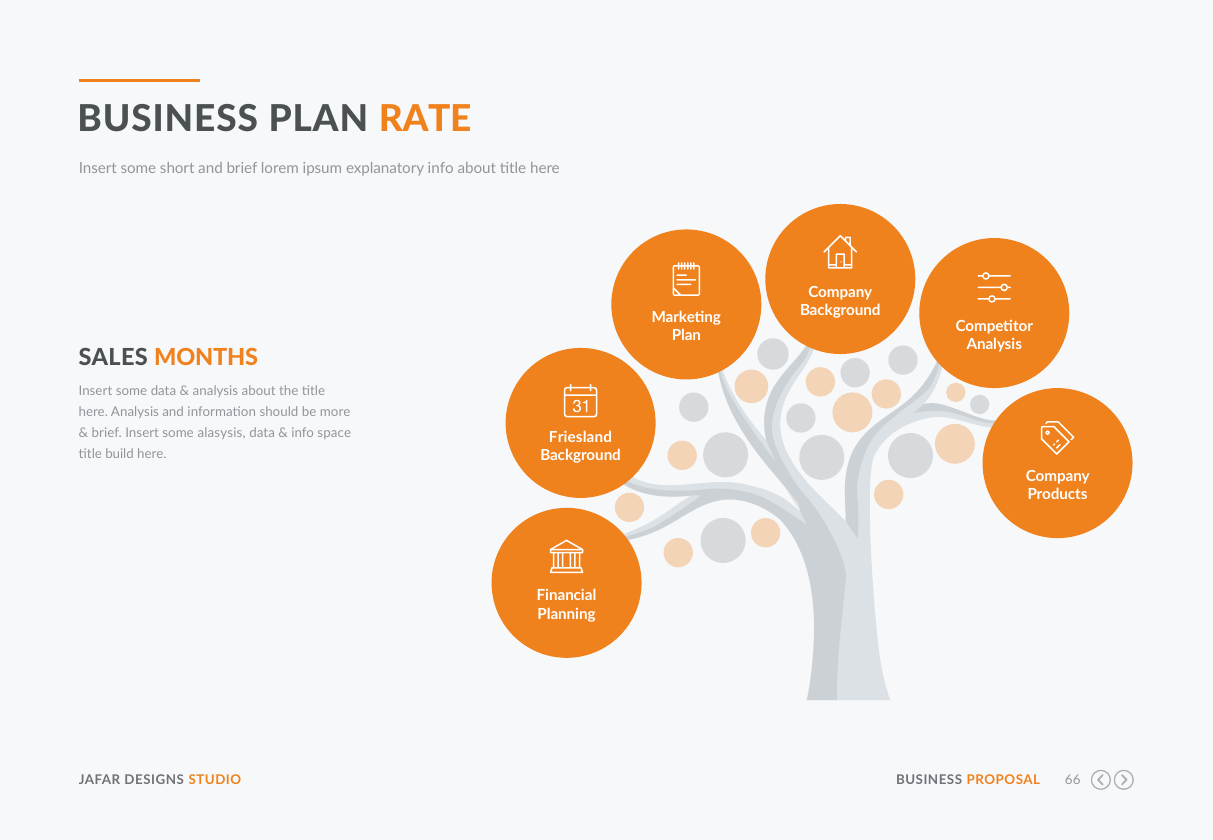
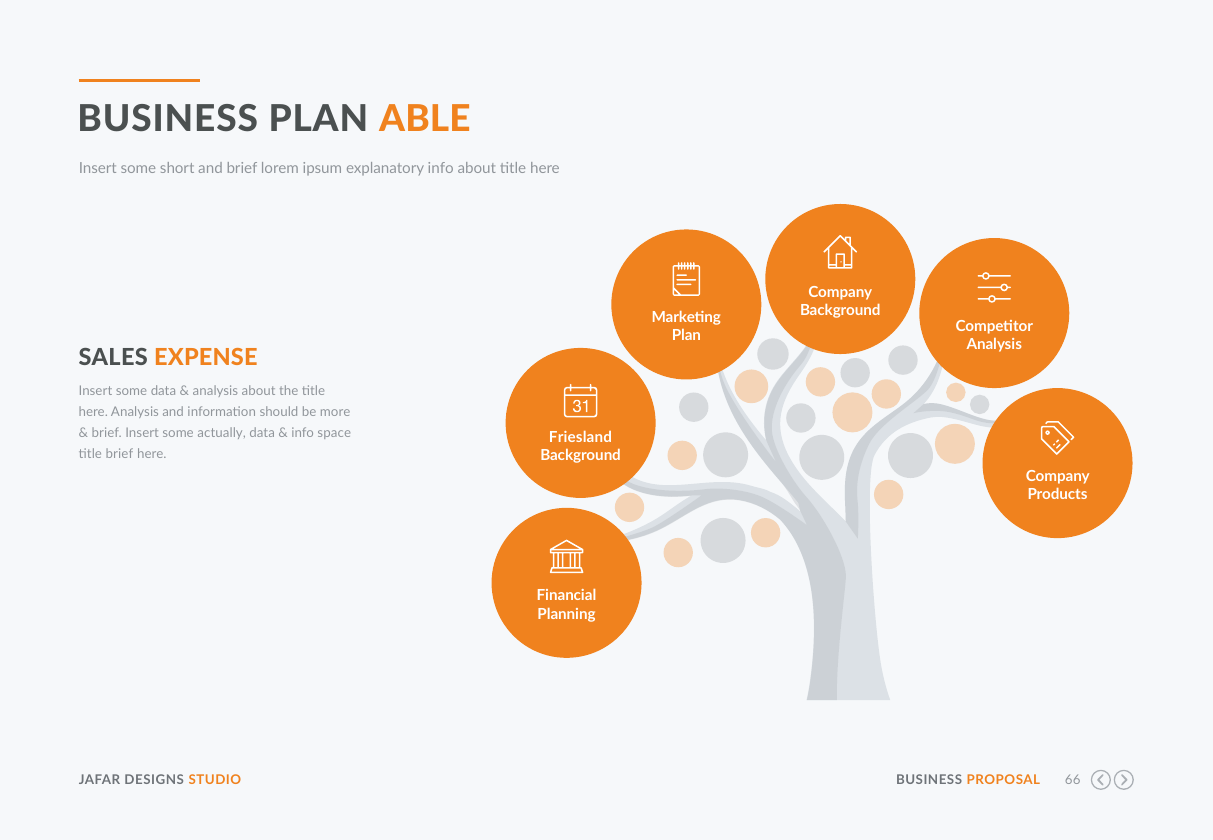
RATE: RATE -> ABLE
MONTHS: MONTHS -> EXPENSE
alasysis: alasysis -> actually
title build: build -> brief
